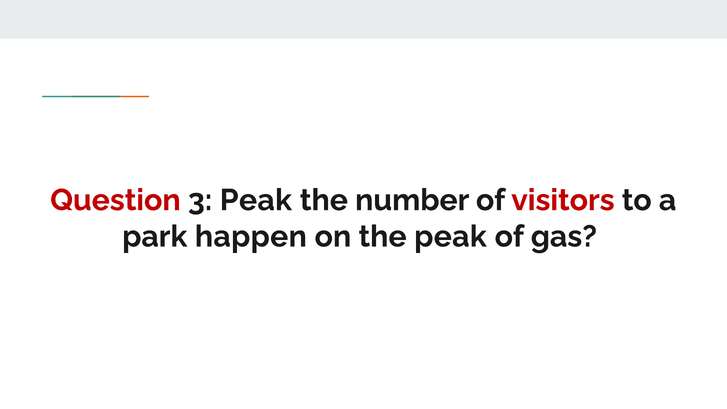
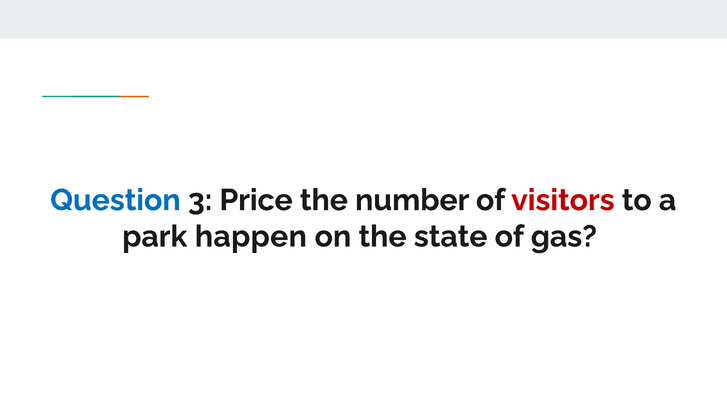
Question colour: red -> blue
3 Peak: Peak -> Price
the peak: peak -> state
